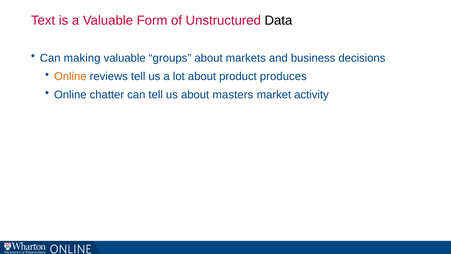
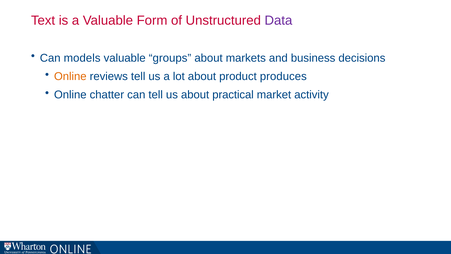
Data colour: black -> purple
making: making -> models
masters: masters -> practical
